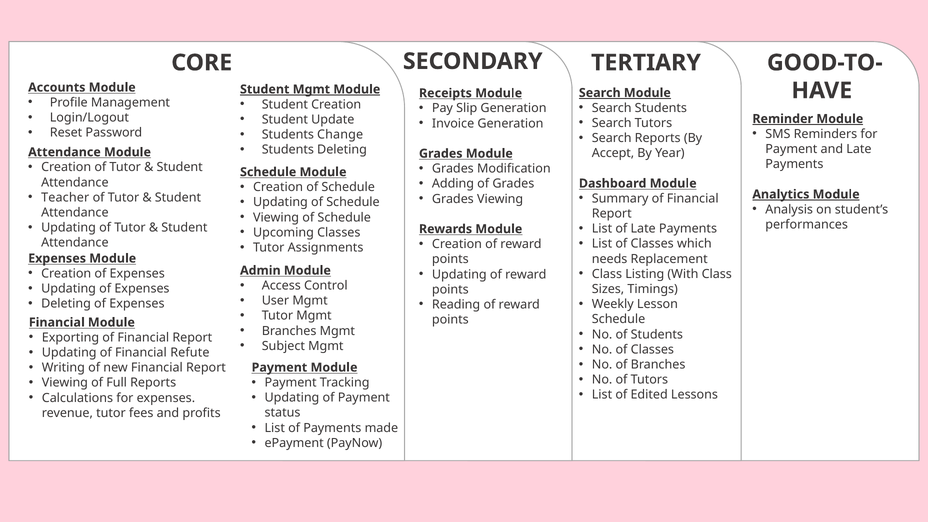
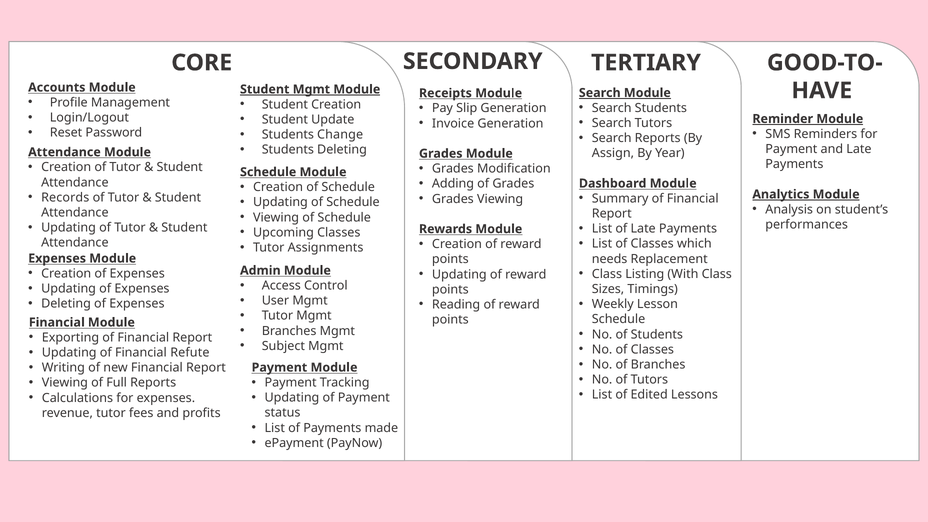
Accept: Accept -> Assign
Teacher: Teacher -> Records
